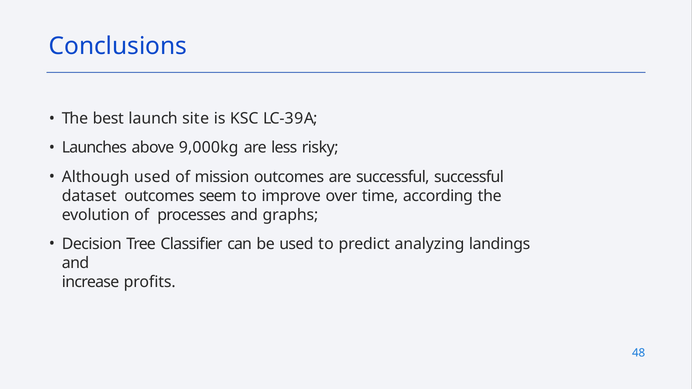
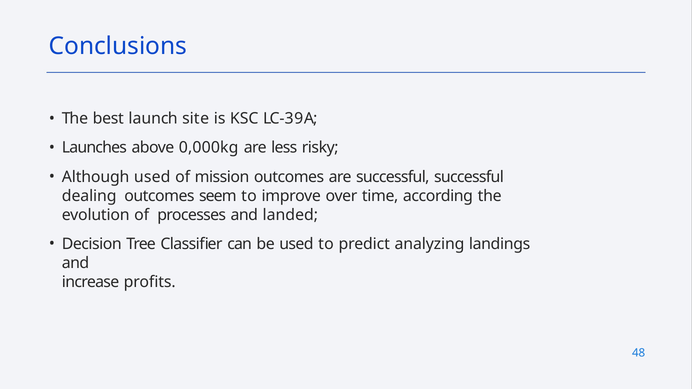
9,000kg: 9,000kg -> 0,000kg
dataset: dataset -> dealing
graphs: graphs -> landed
